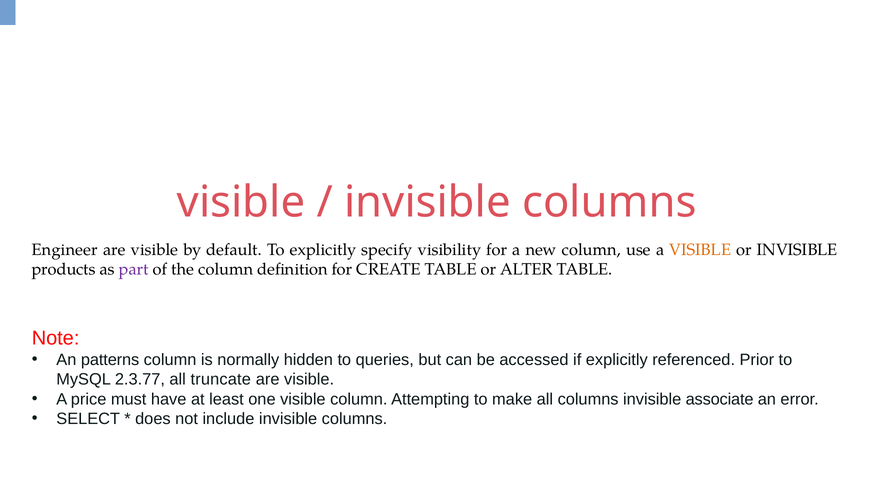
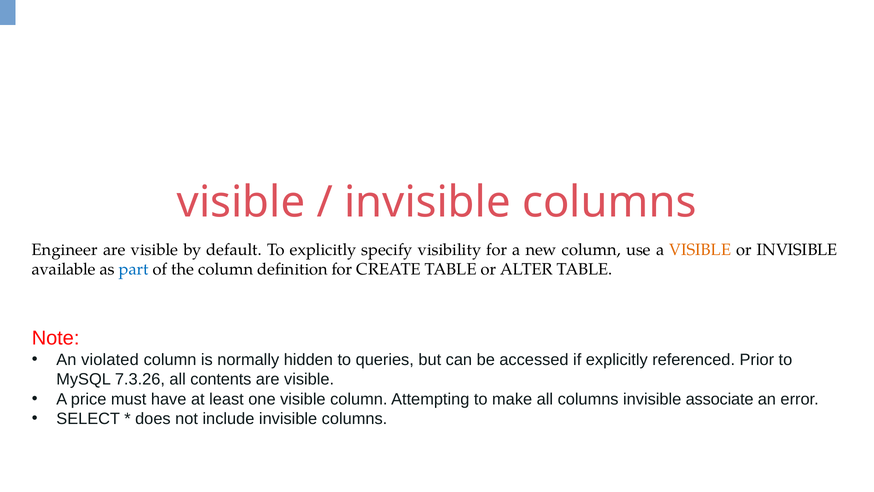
products: products -> available
part colour: purple -> blue
patterns: patterns -> violated
2.3.77: 2.3.77 -> 7.3.26
truncate: truncate -> contents
